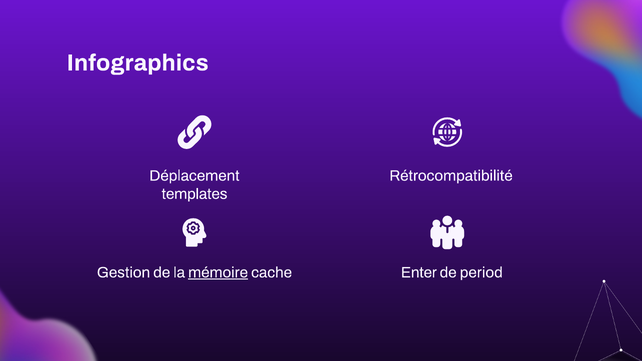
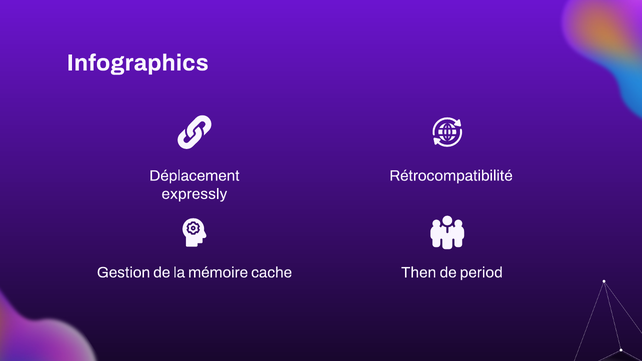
templates: templates -> expressly
mémoire underline: present -> none
Enter: Enter -> Then
